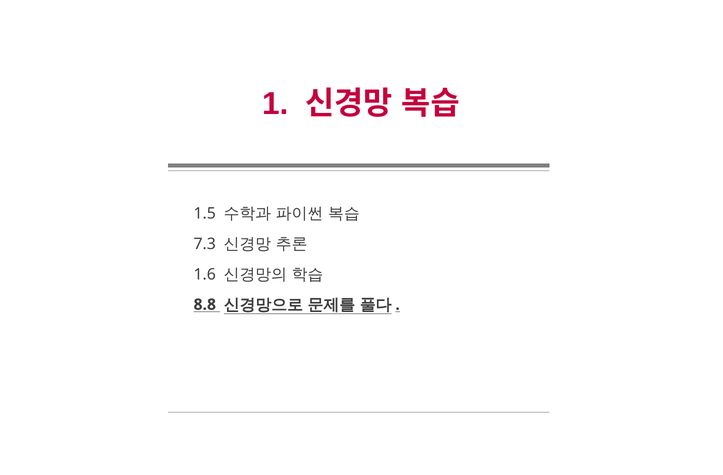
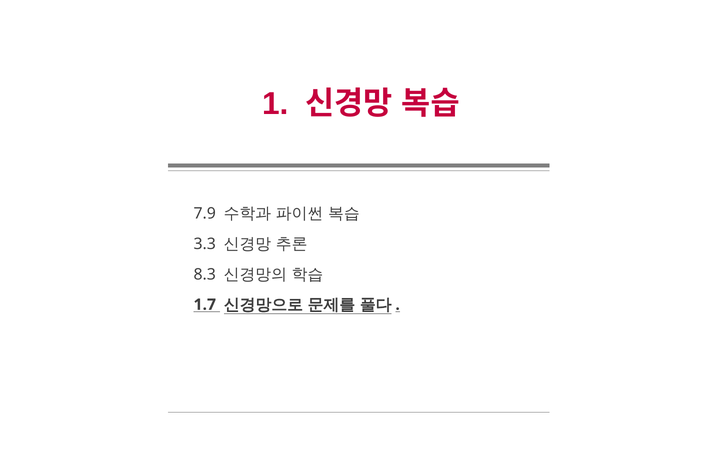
1.5: 1.5 -> 7.9
7.3: 7.3 -> 3.3
1.6: 1.6 -> 8.3
8.8: 8.8 -> 1.7
